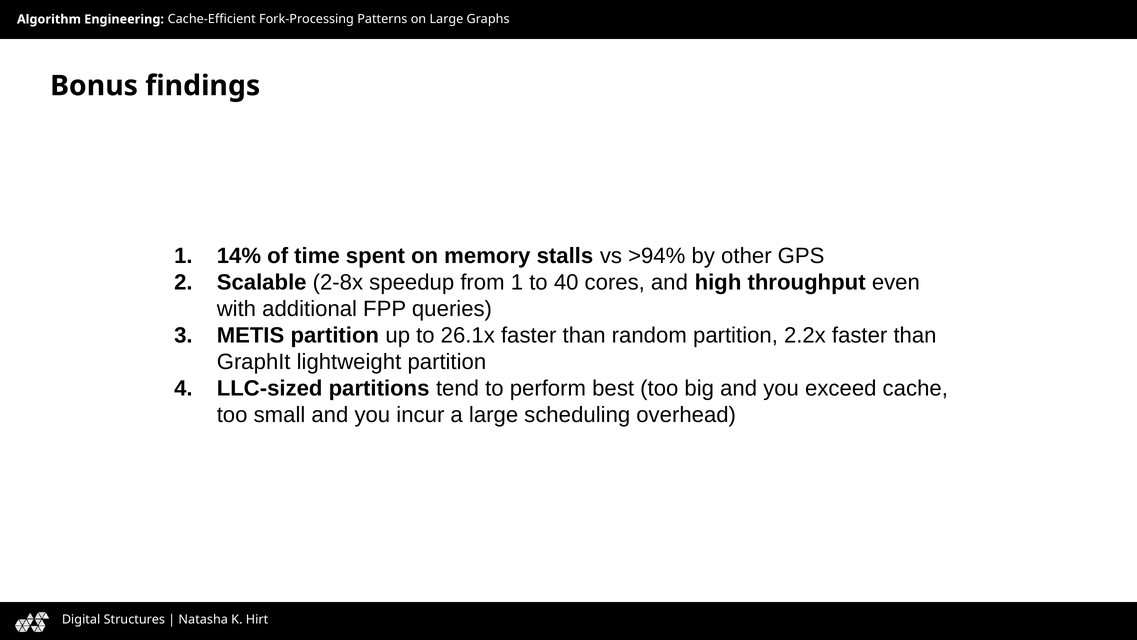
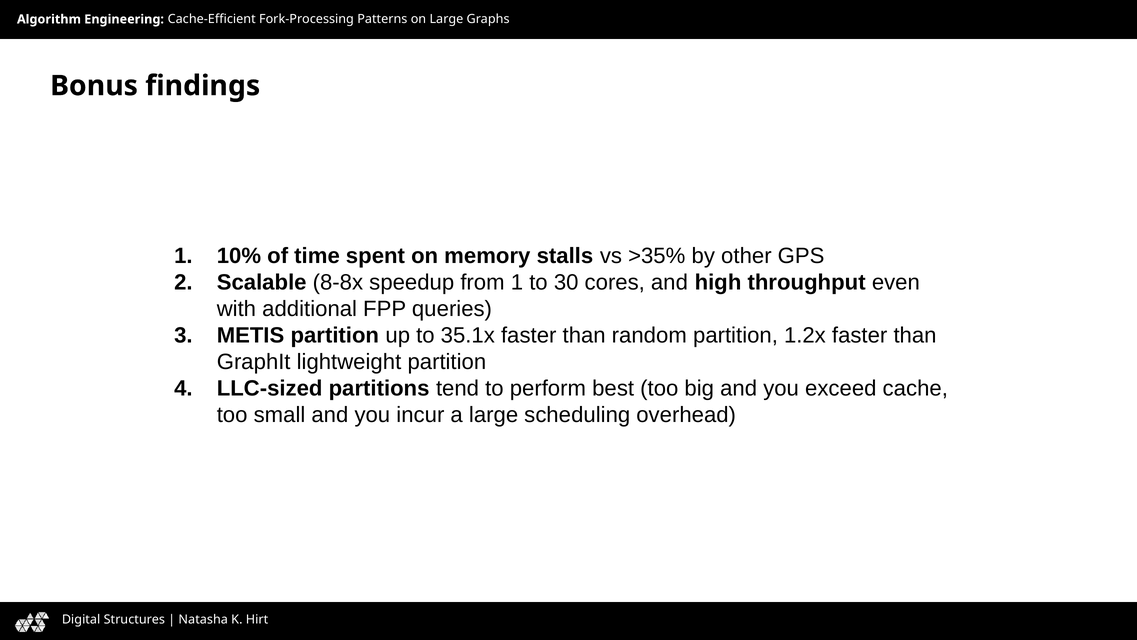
14%: 14% -> 10%
>94%: >94% -> >35%
2-8x: 2-8x -> 8-8x
40: 40 -> 30
26.1x: 26.1x -> 35.1x
2.2x: 2.2x -> 1.2x
